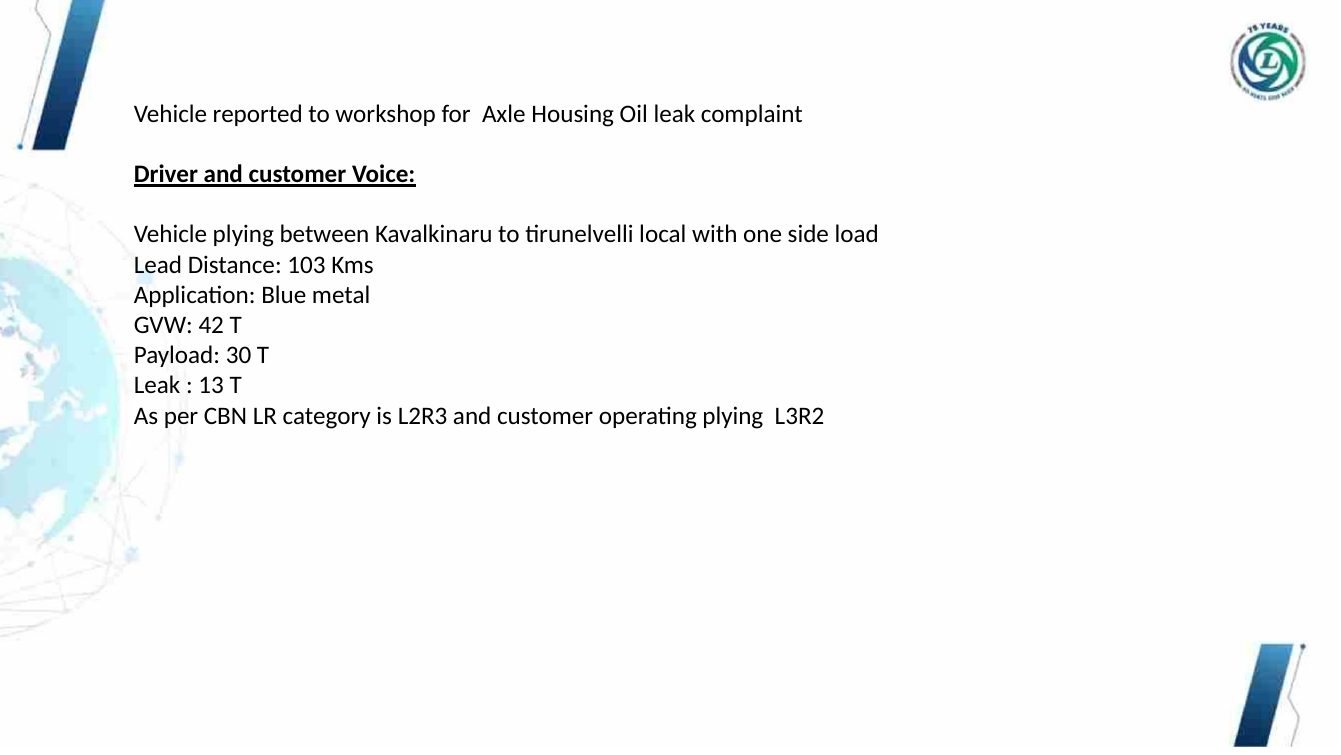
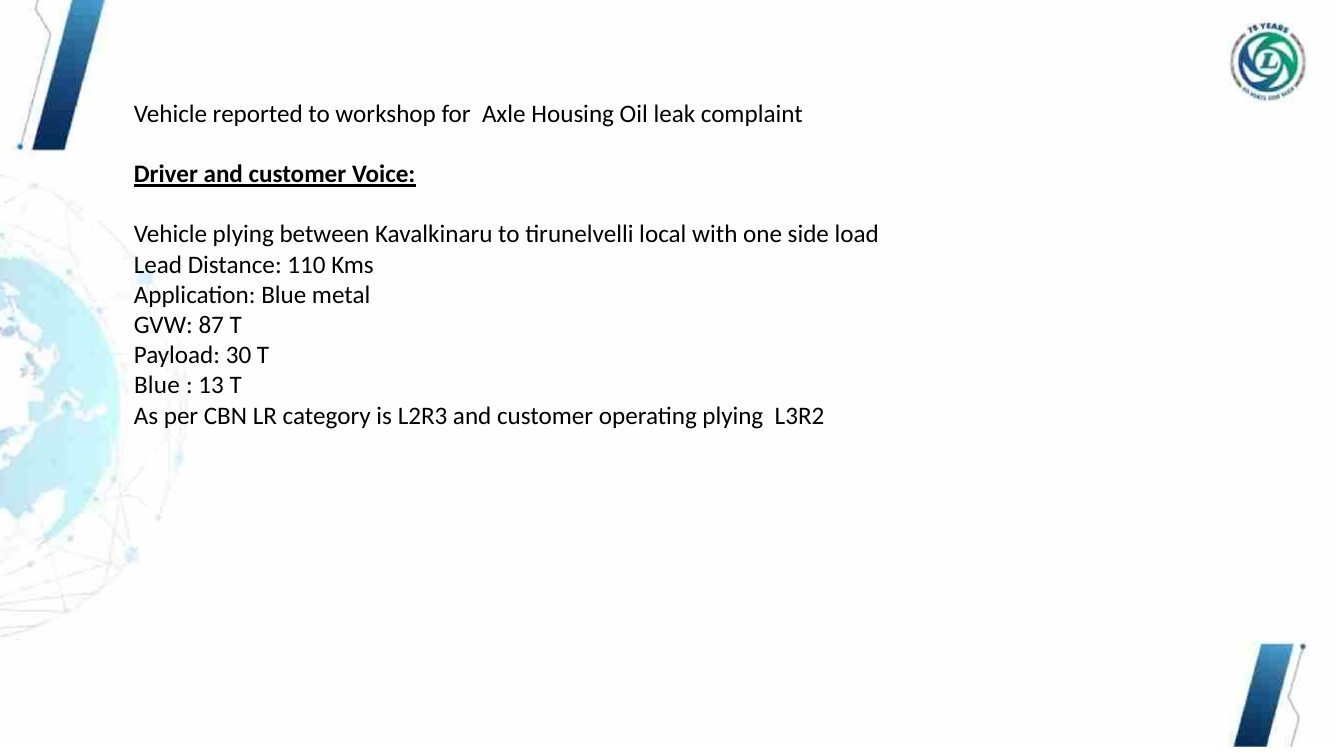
103: 103 -> 110
42: 42 -> 87
Leak at (157, 385): Leak -> Blue
